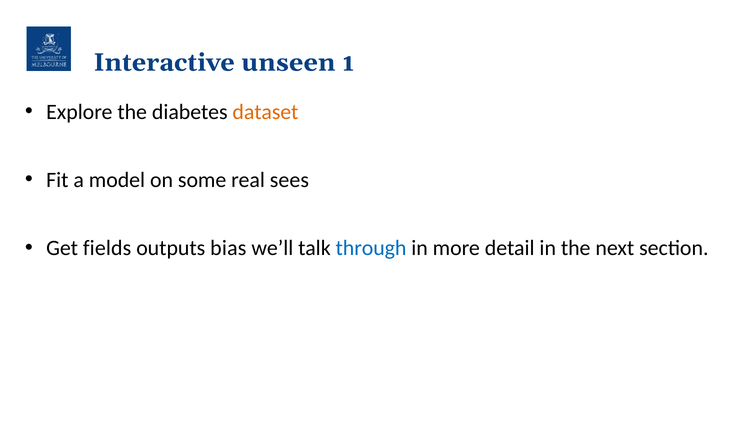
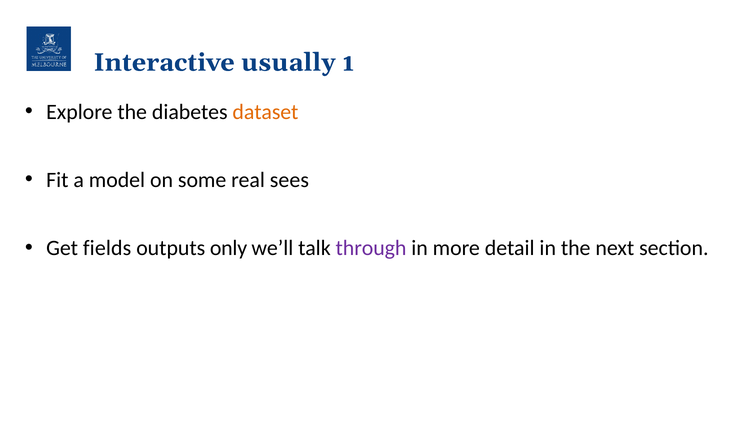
unseen: unseen -> usually
bias: bias -> only
through colour: blue -> purple
